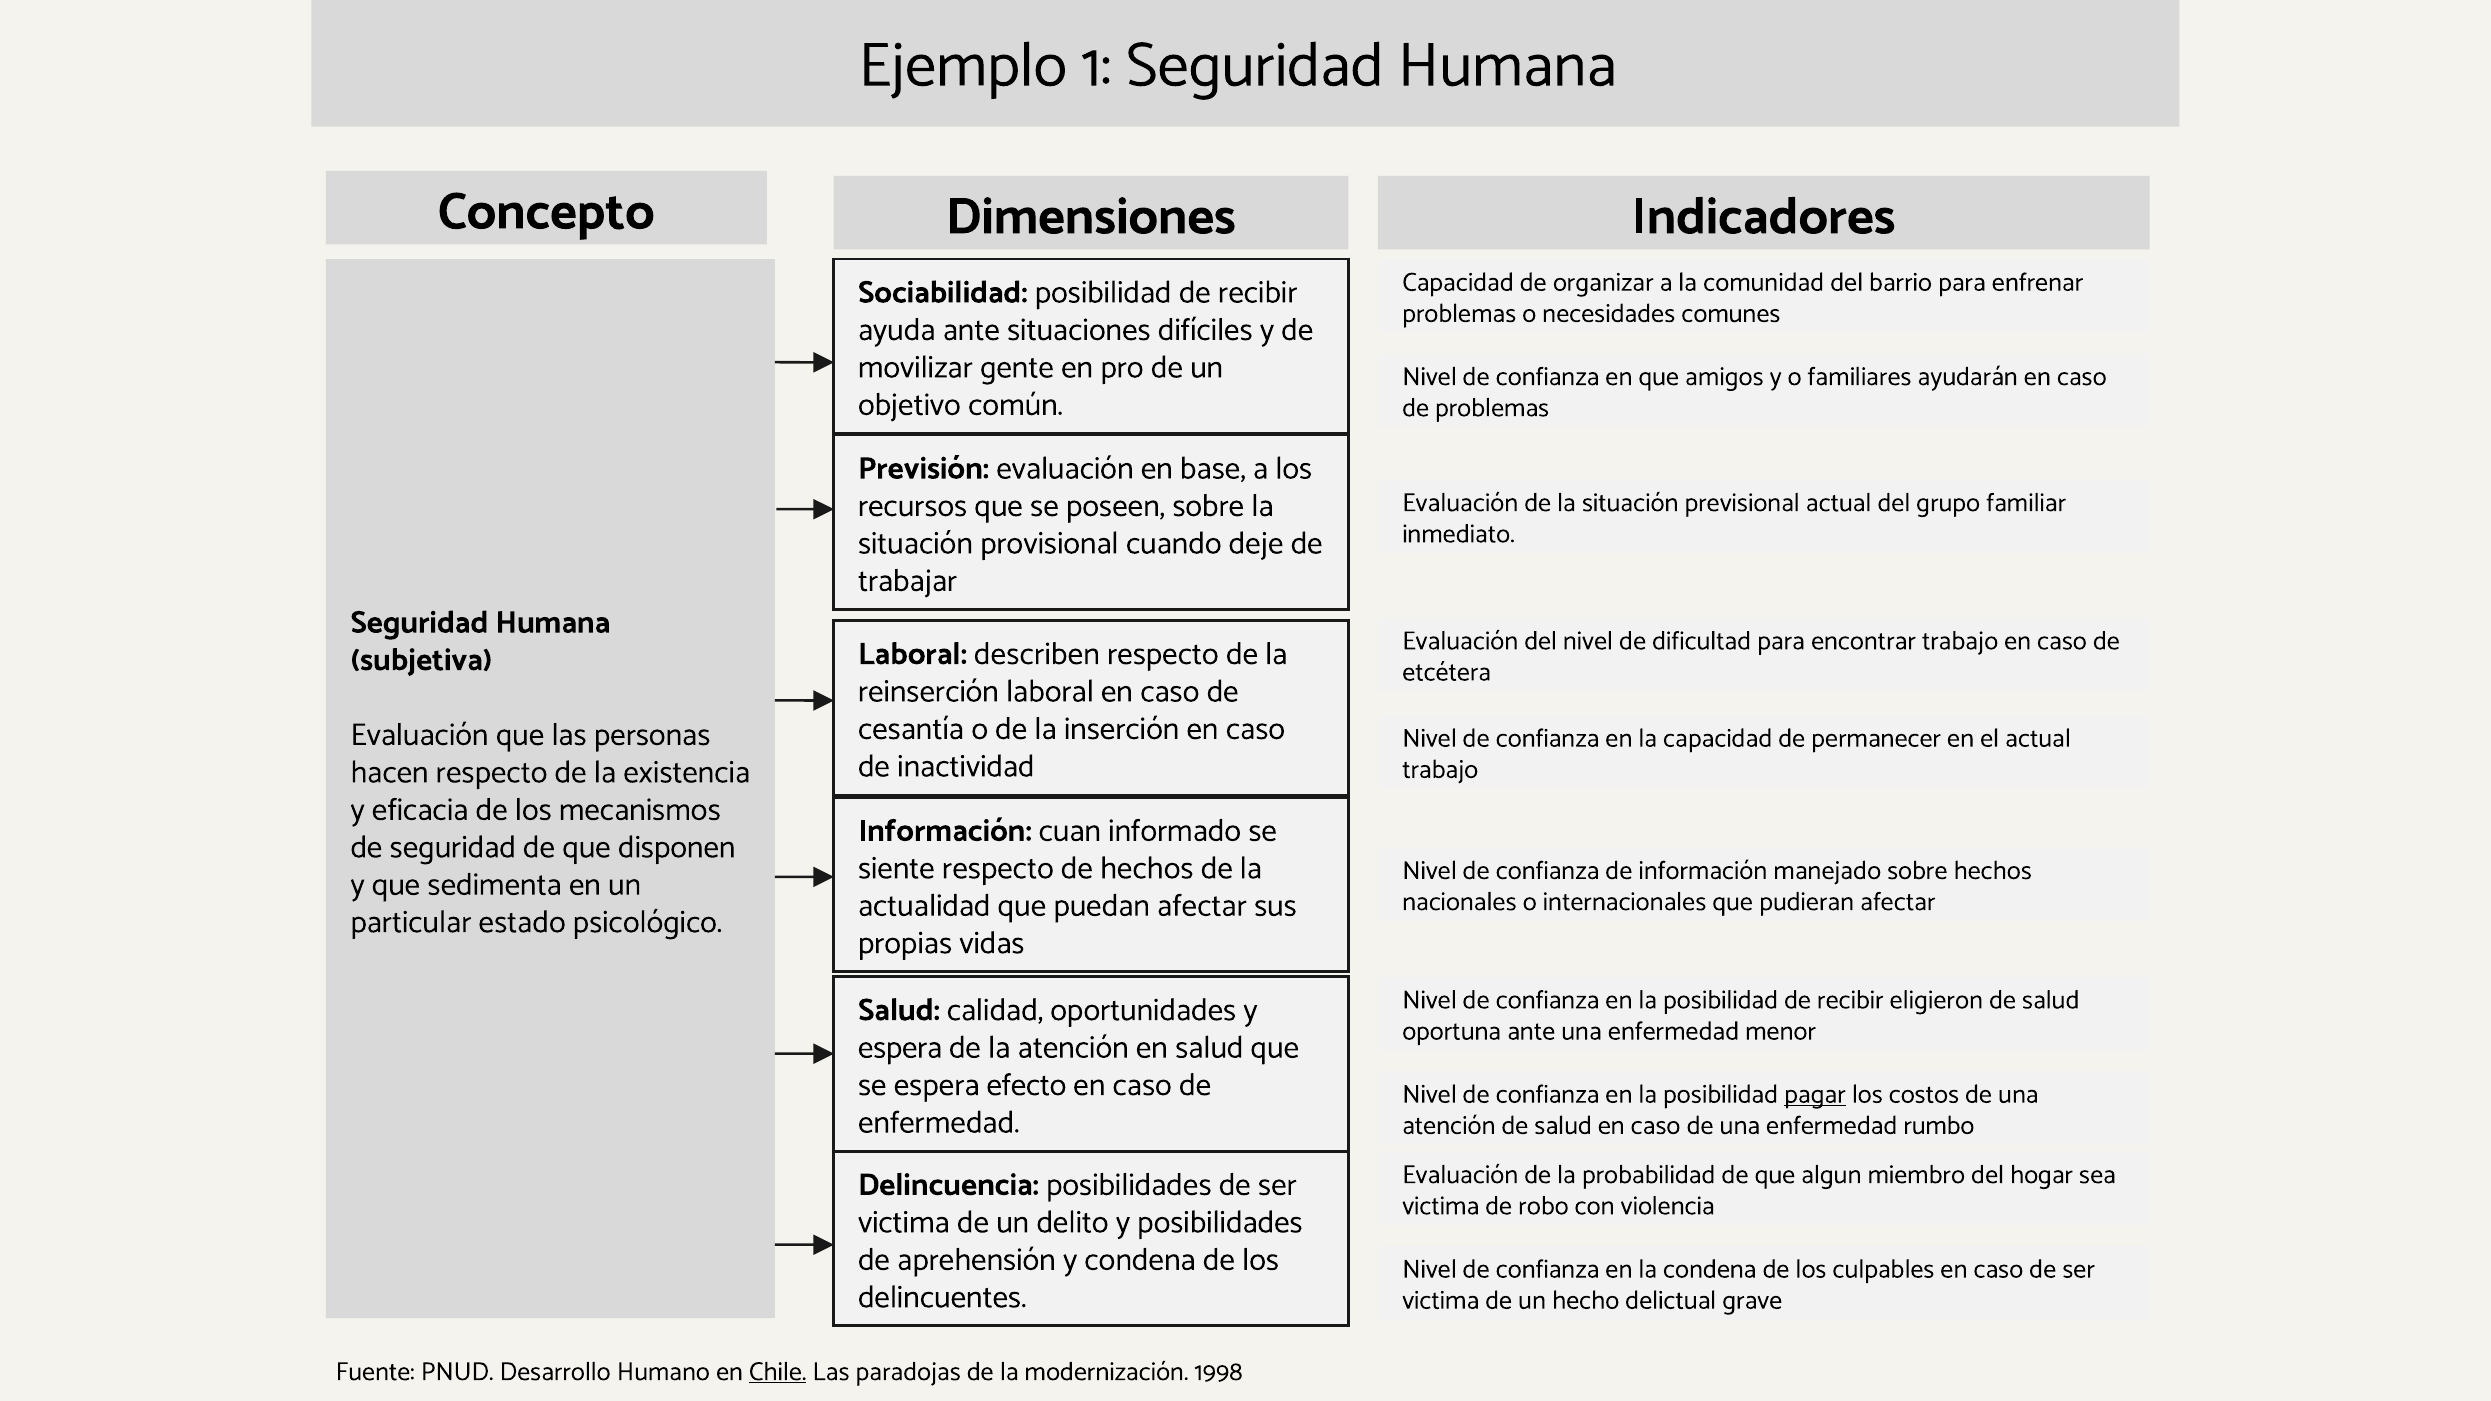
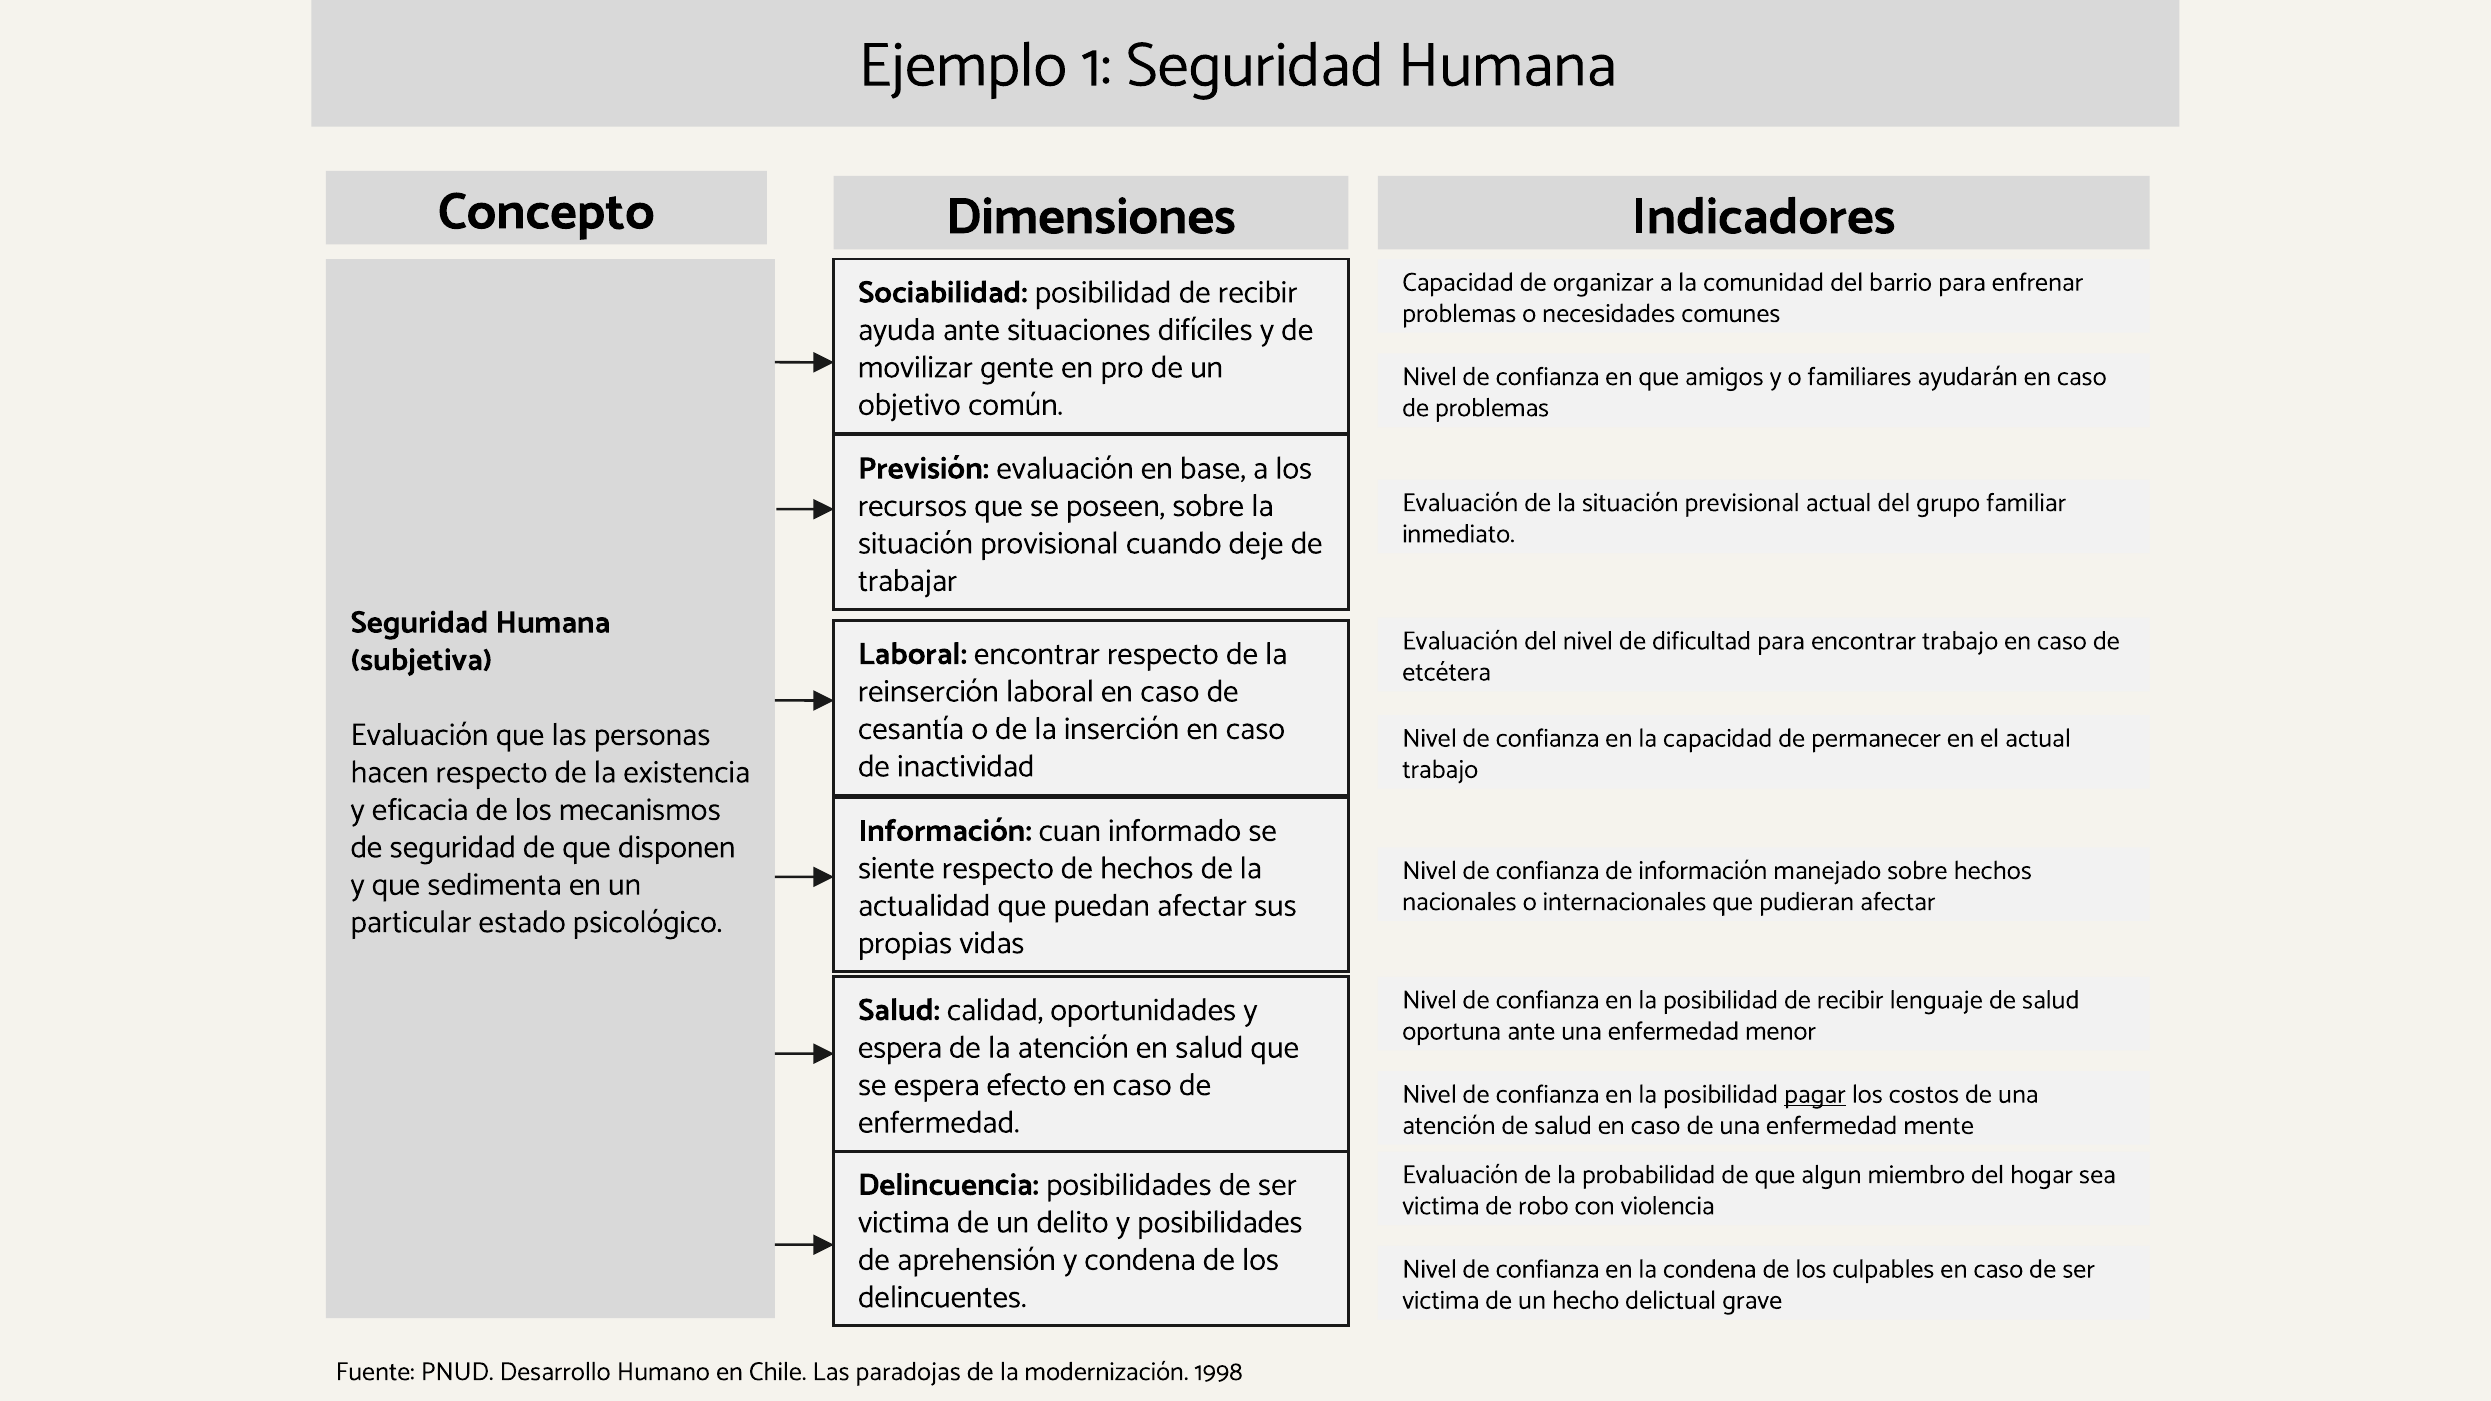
Laboral describen: describen -> encontrar
eligieron: eligieron -> lenguaje
rumbo: rumbo -> mente
Chile underline: present -> none
